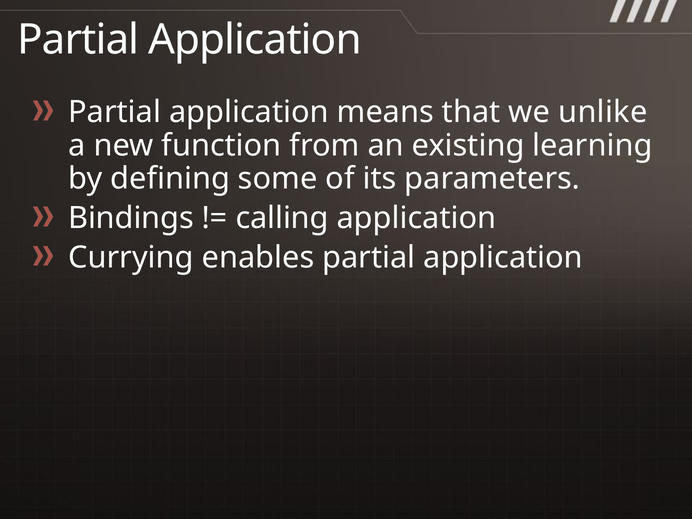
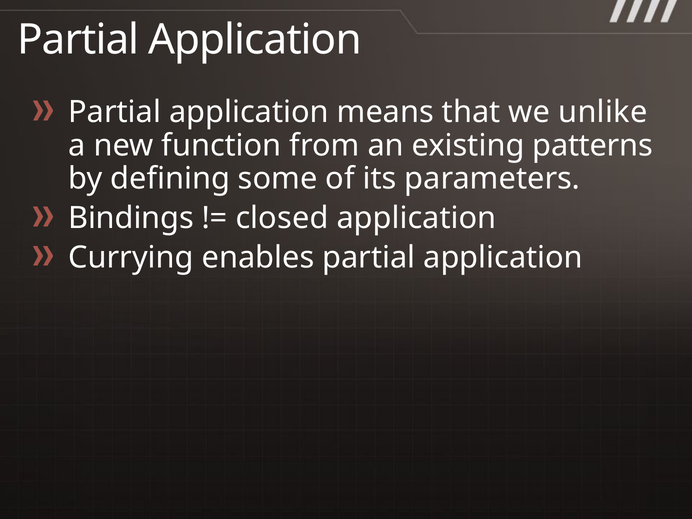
learning: learning -> patterns
calling: calling -> closed
